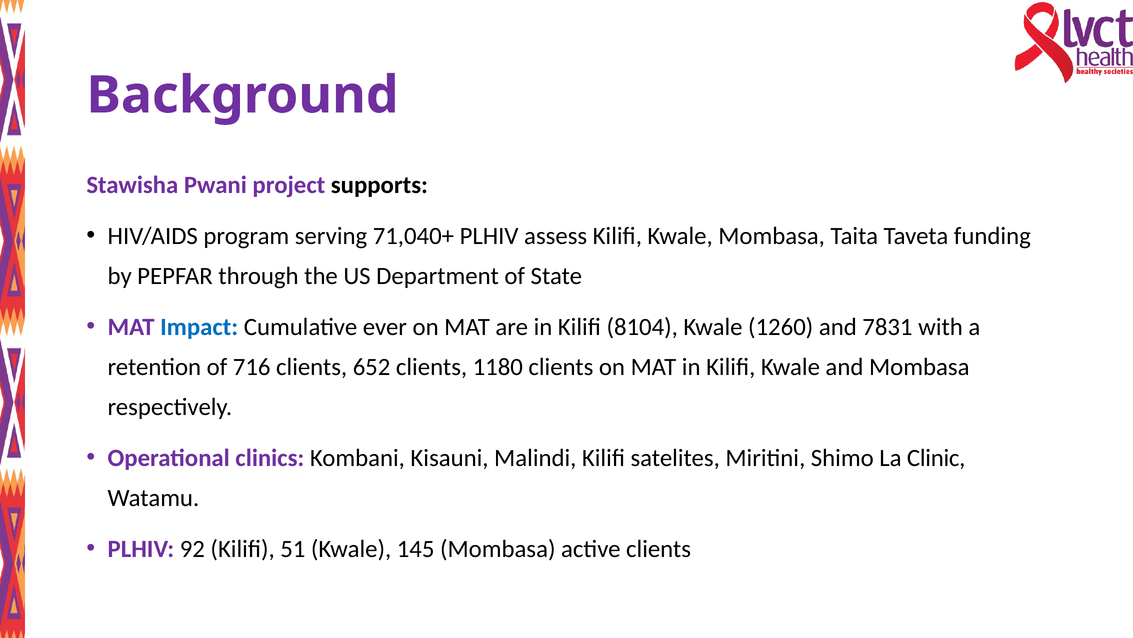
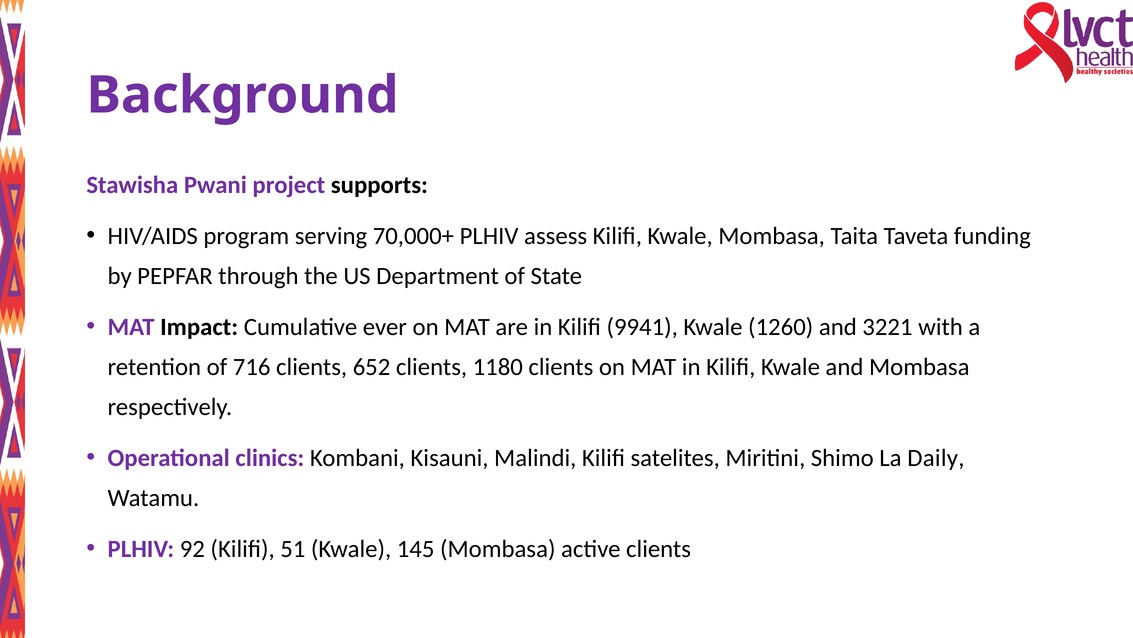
71,040+: 71,040+ -> 70,000+
Impact colour: blue -> black
8104: 8104 -> 9941
7831: 7831 -> 3221
Clinic: Clinic -> Daily
